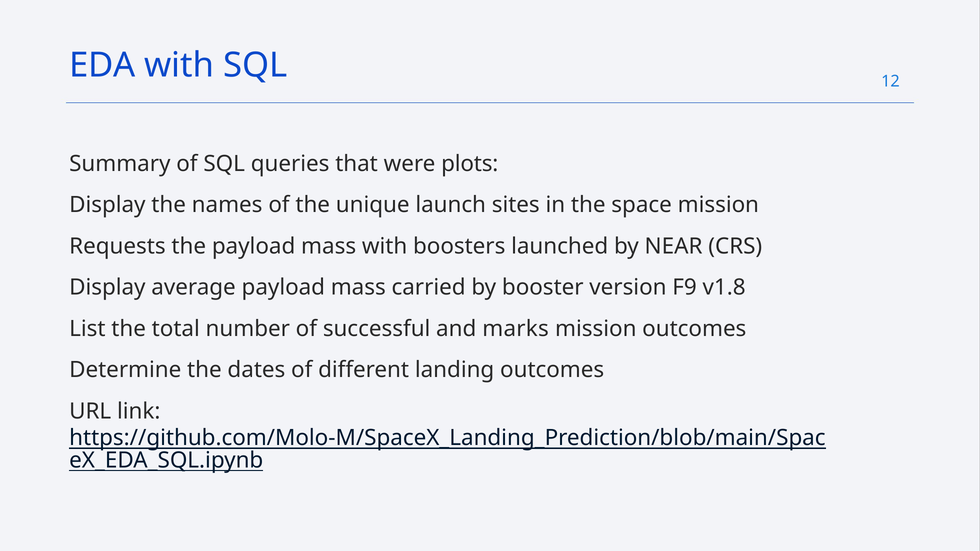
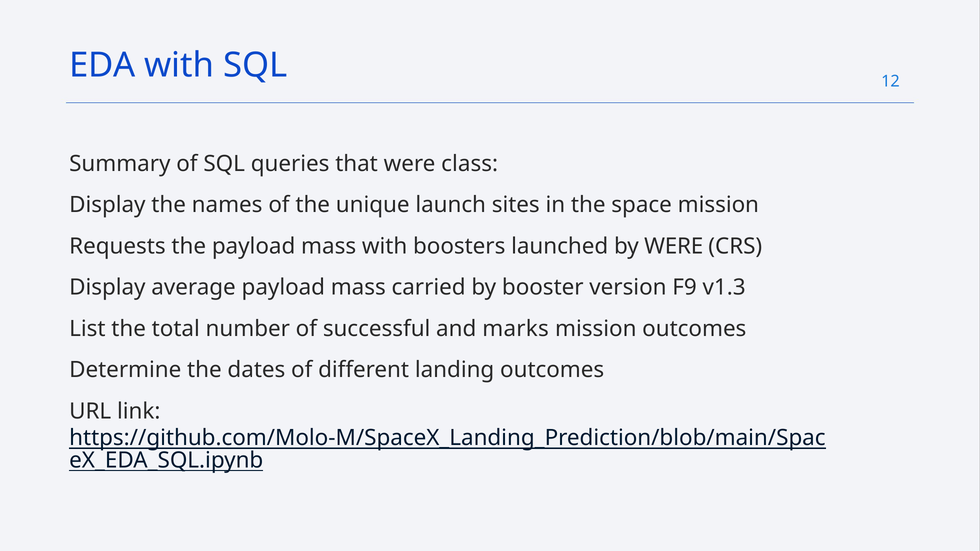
plots: plots -> class
by NEAR: NEAR -> WERE
v1.8: v1.8 -> v1.3
